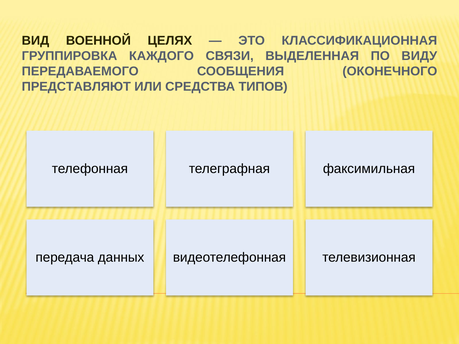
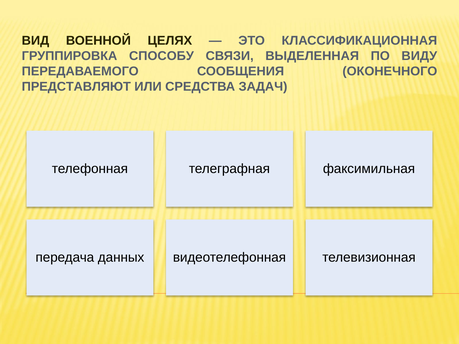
КАЖДОГО: КАЖДОГО -> СПОСОБУ
ТИПОВ: ТИПОВ -> ЗАДАЧ
